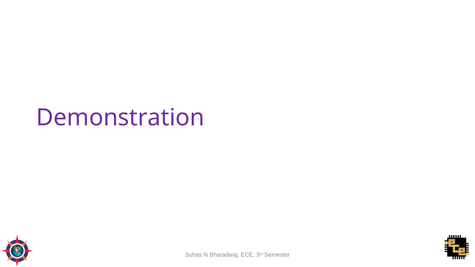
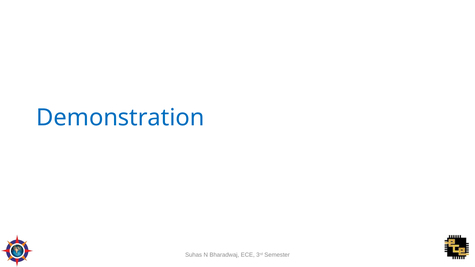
Demonstration colour: purple -> blue
